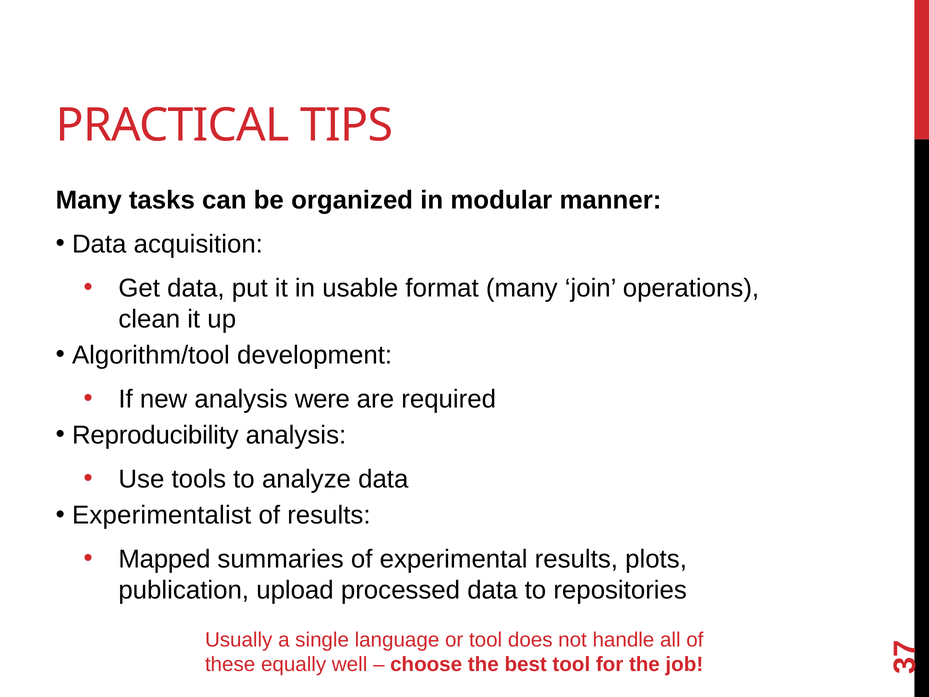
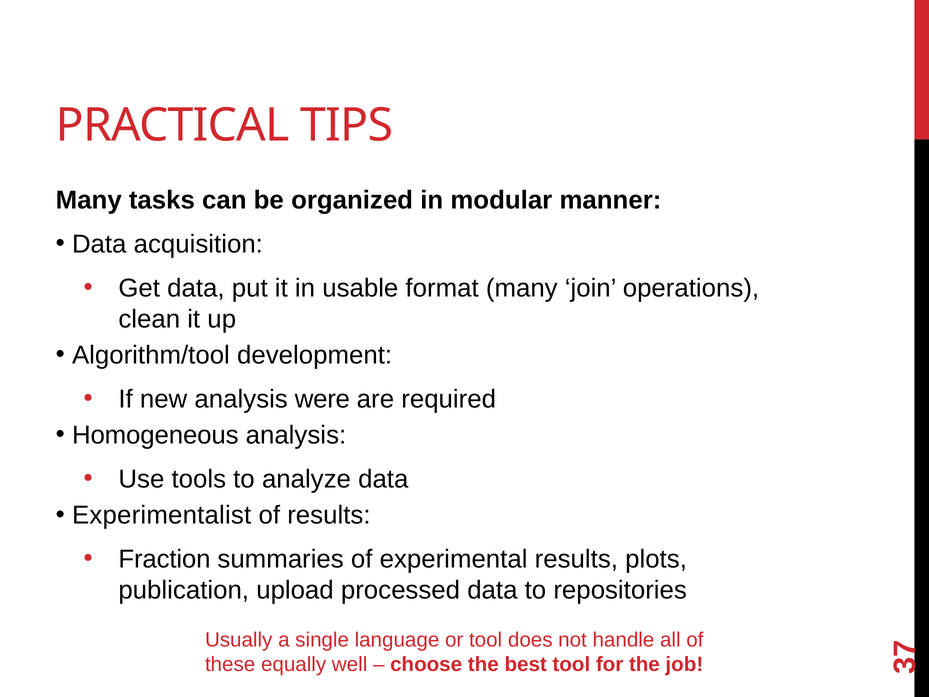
Reproducibility: Reproducibility -> Homogeneous
Mapped: Mapped -> Fraction
